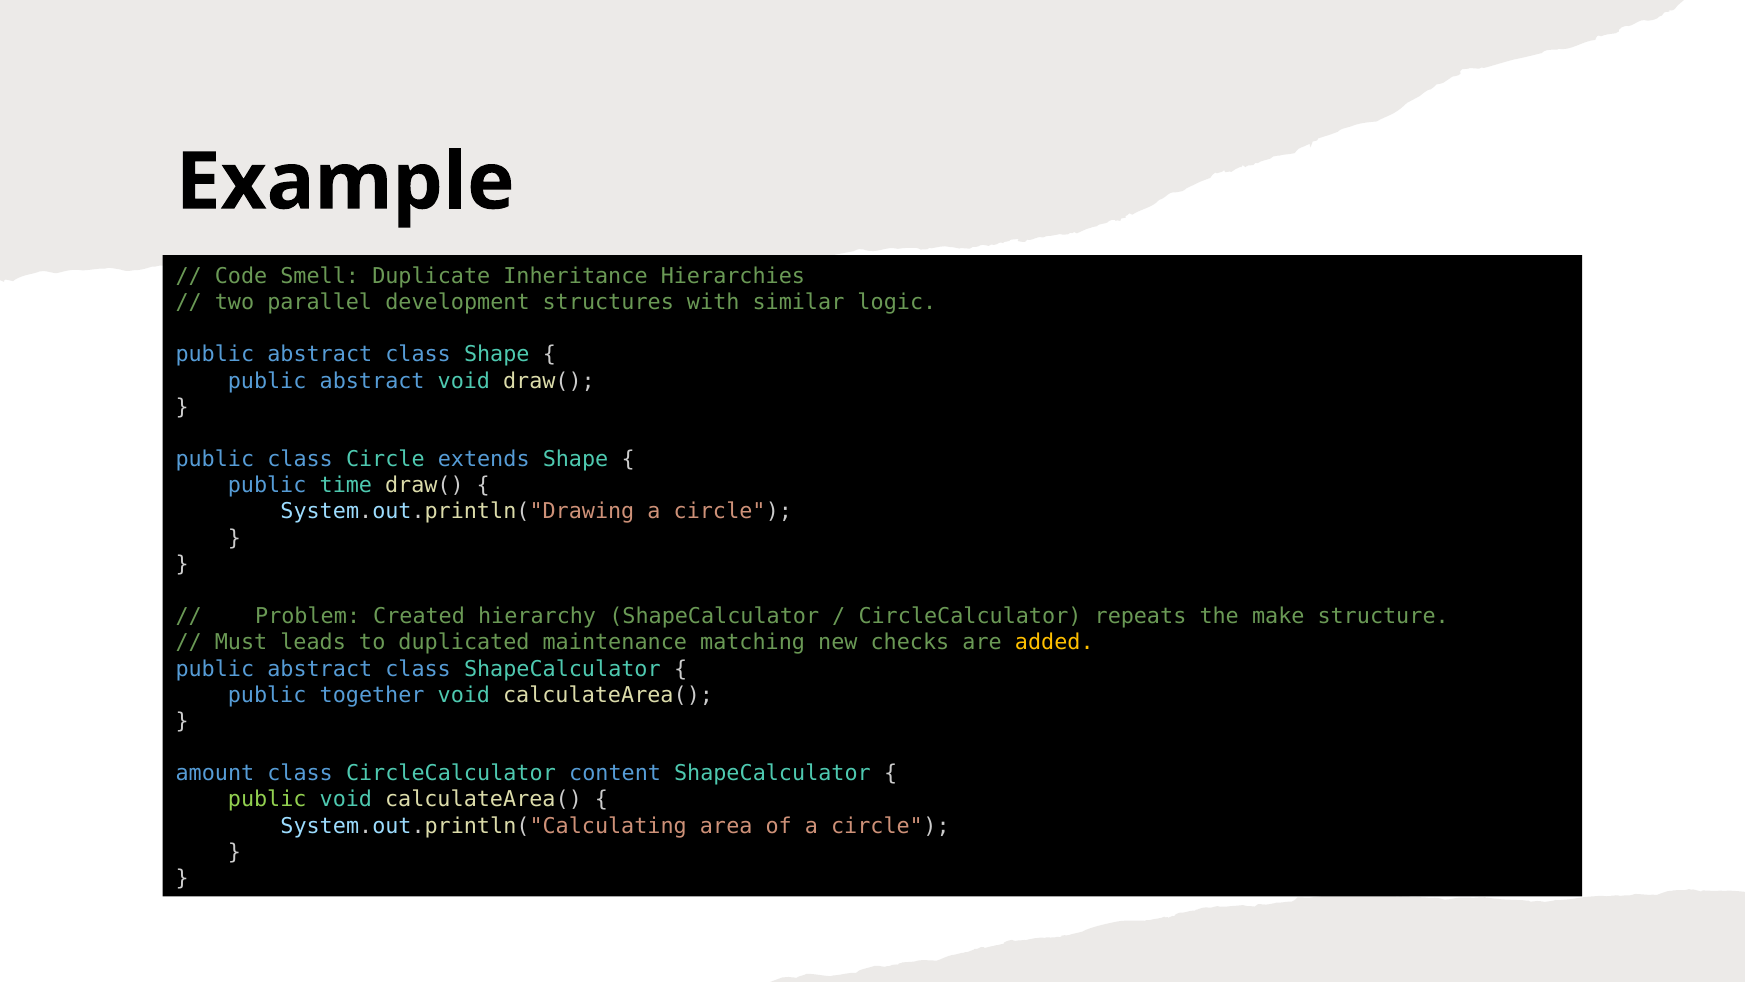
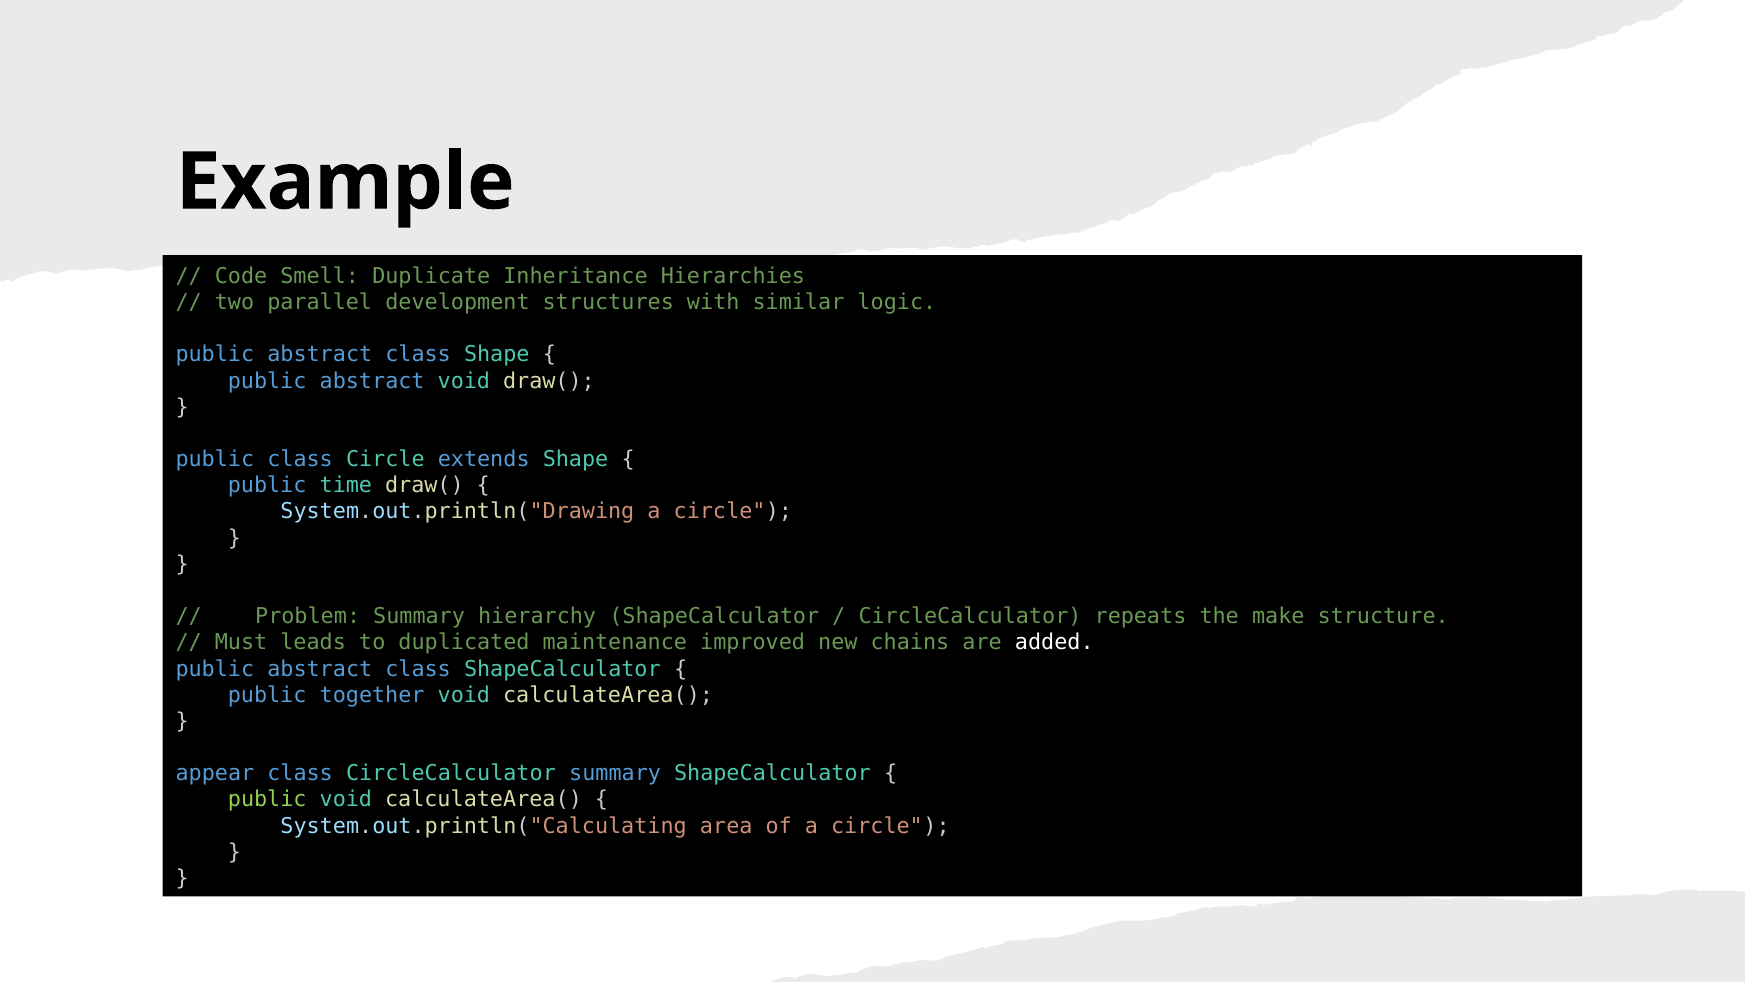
Problem Created: Created -> Summary
matching: matching -> improved
checks: checks -> chains
added colour: yellow -> white
amount: amount -> appear
CircleCalculator content: content -> summary
